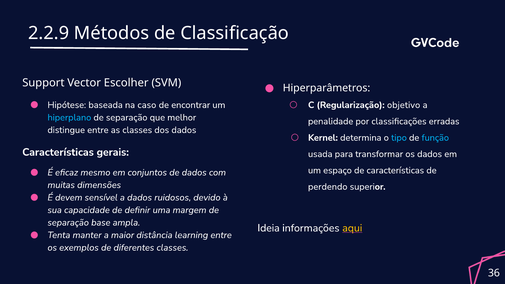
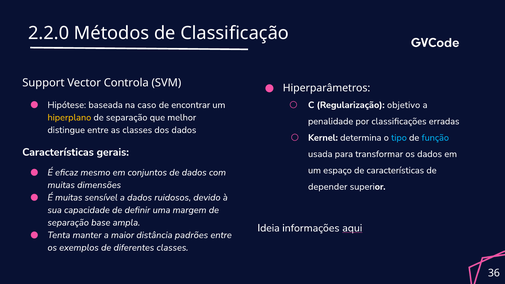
2.2.9: 2.2.9 -> 2.2.0
Escolher: Escolher -> Controla
hiperplano colour: light blue -> yellow
perdendo: perdendo -> depender
É devem: devem -> muitas
aqui colour: yellow -> white
learning: learning -> padrões
